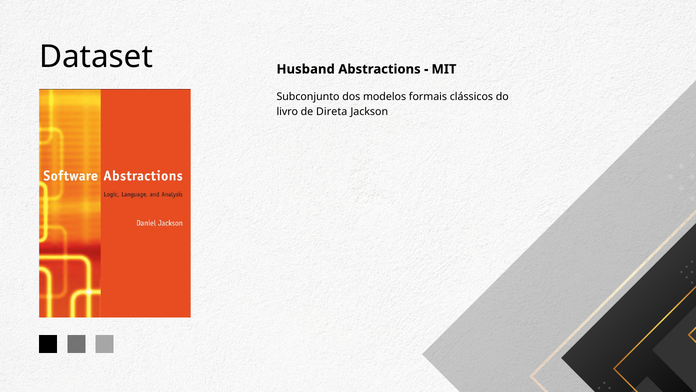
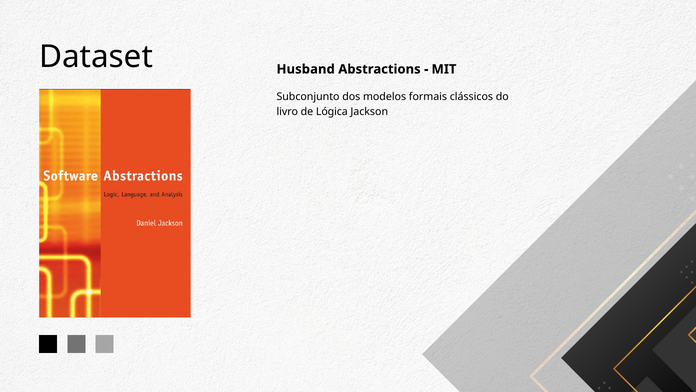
Direta: Direta -> Lógica
